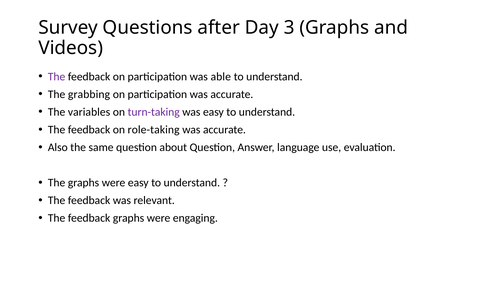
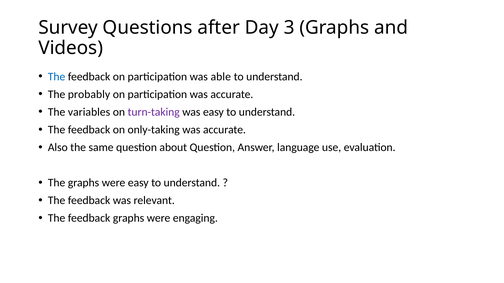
The at (57, 77) colour: purple -> blue
grabbing: grabbing -> probably
role-taking: role-taking -> only-taking
